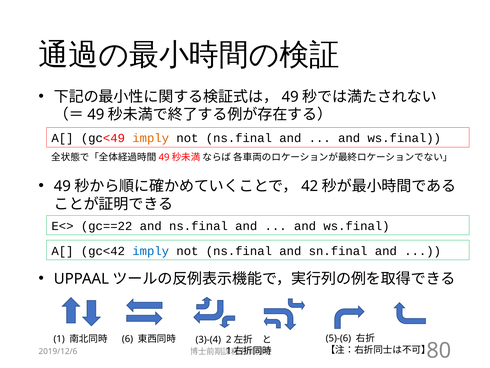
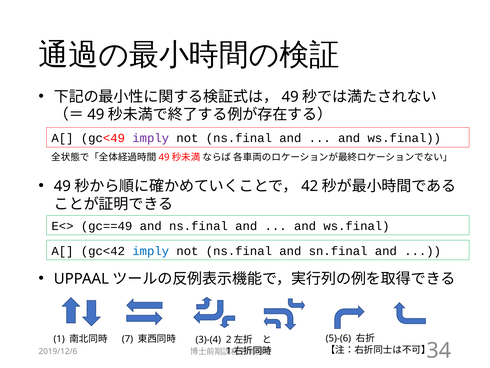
imply at (151, 138) colour: orange -> purple
gc==22: gc==22 -> gc==49
6: 6 -> 7
80: 80 -> 34
